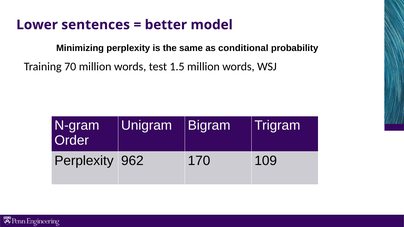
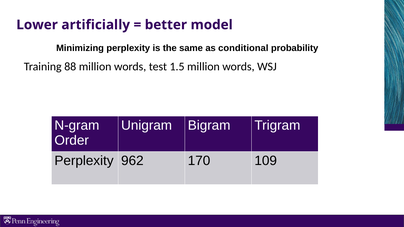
sentences: sentences -> artificially
70: 70 -> 88
